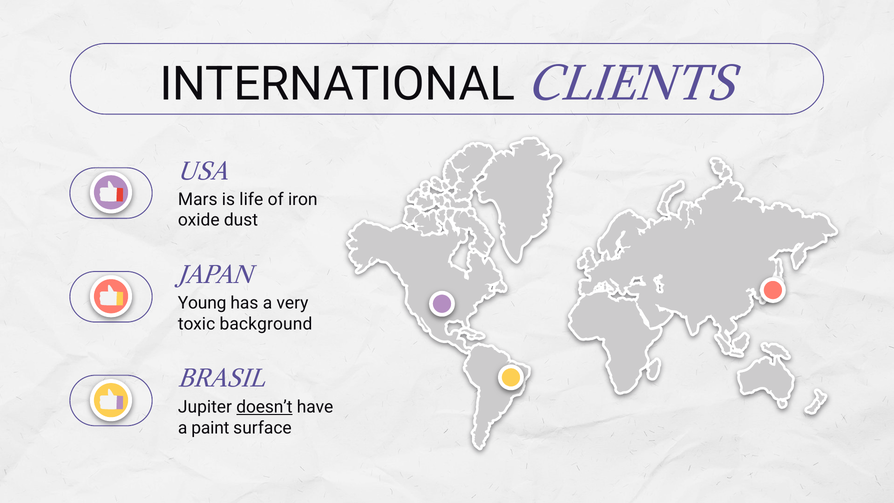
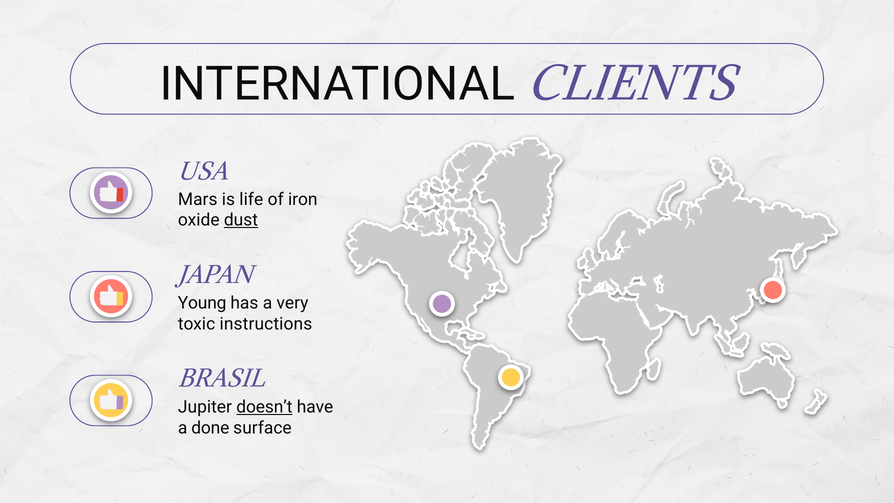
dust underline: none -> present
background: background -> instructions
paint: paint -> done
